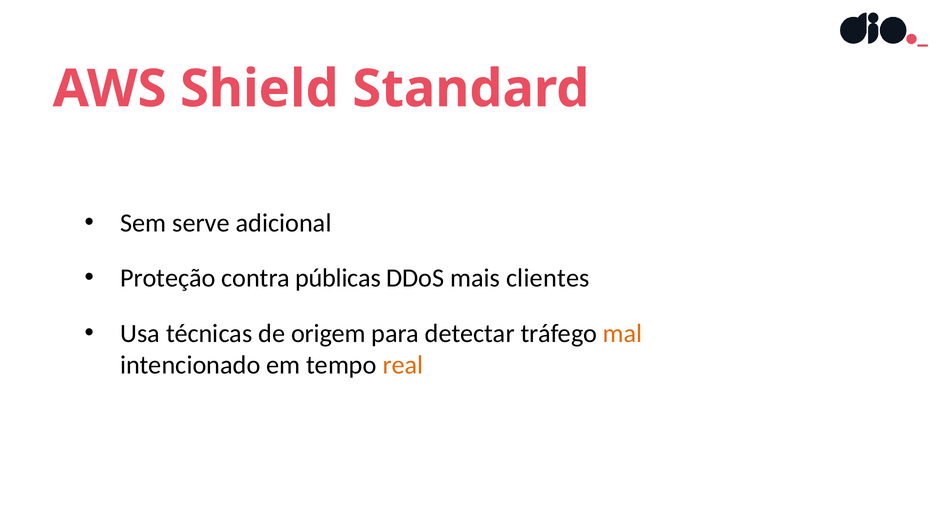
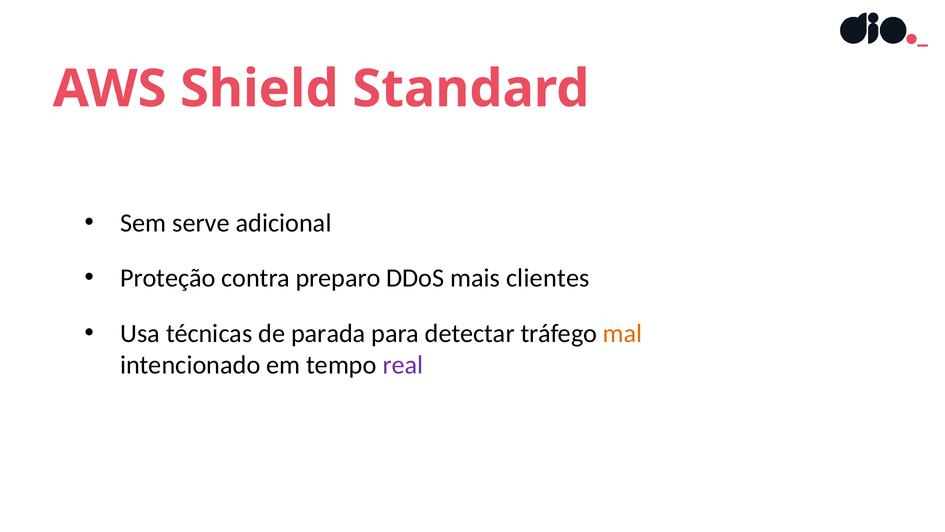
públicas: públicas -> preparo
origem: origem -> parada
real colour: orange -> purple
